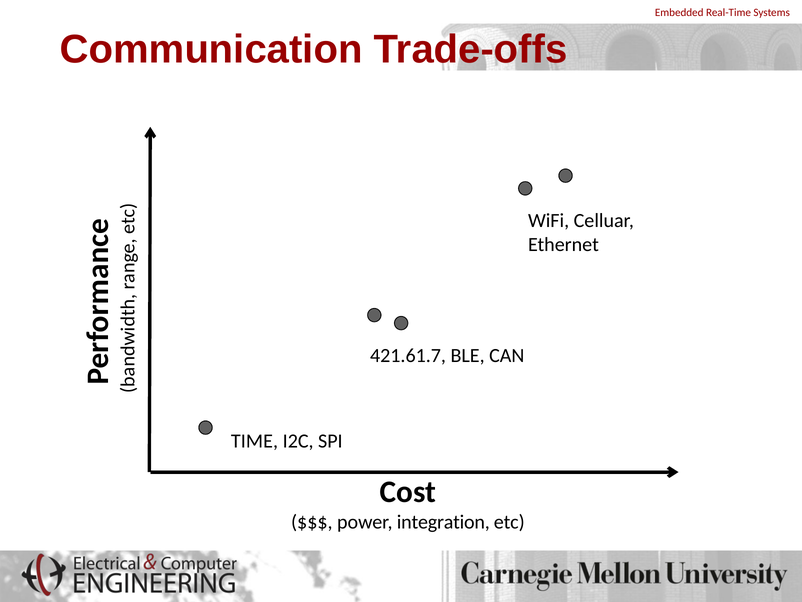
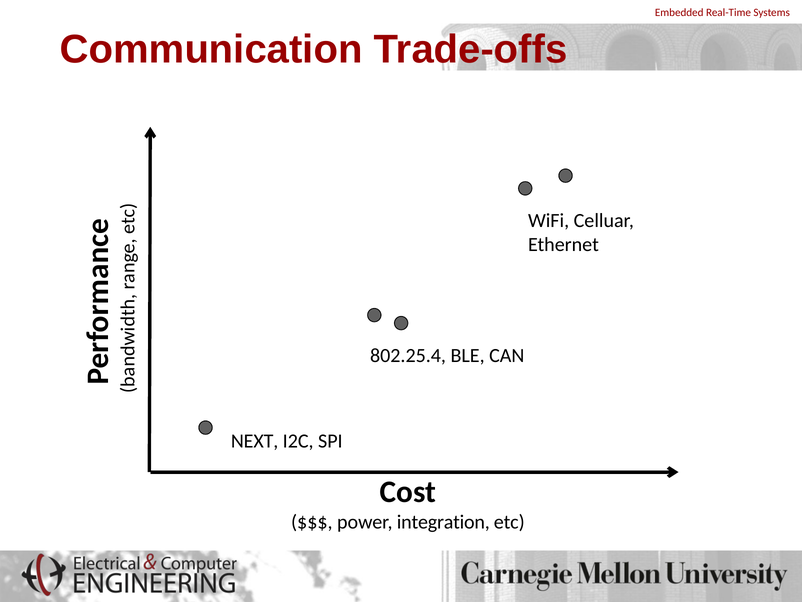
421.61.7: 421.61.7 -> 802.25.4
TIME: TIME -> NEXT
